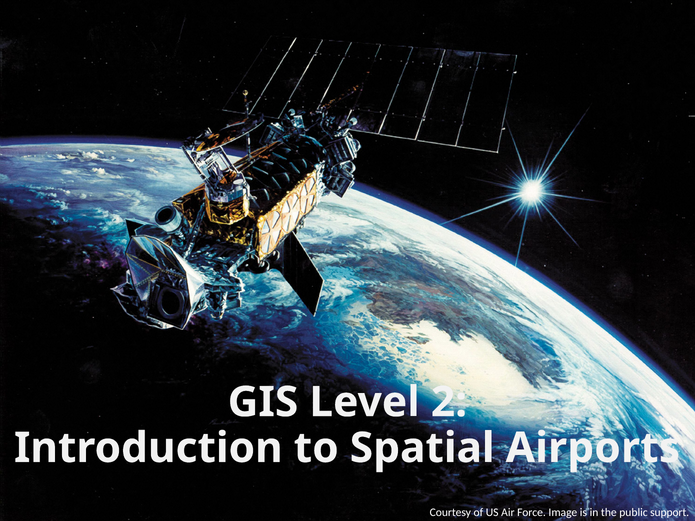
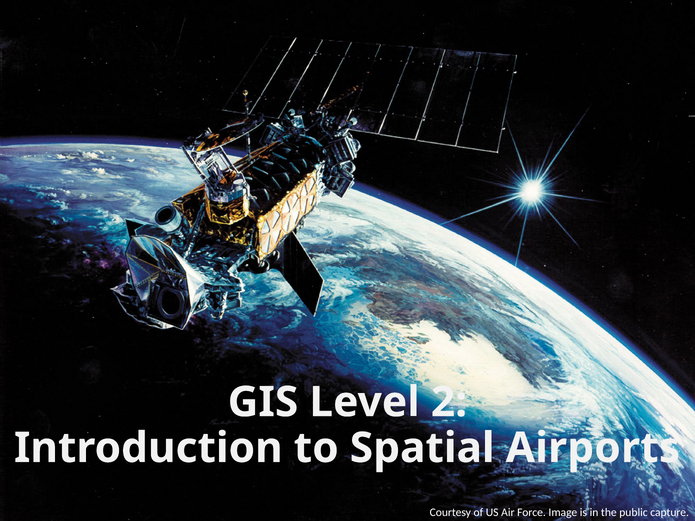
support: support -> capture
